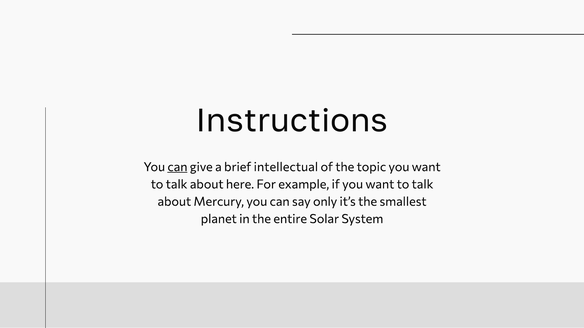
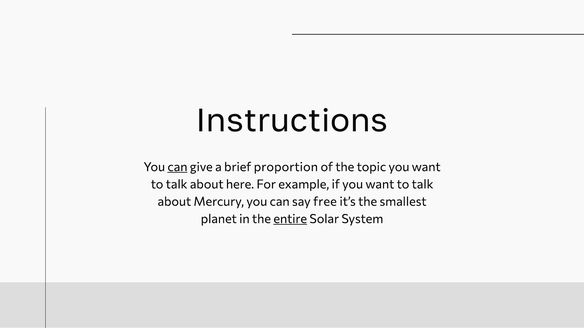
intellectual: intellectual -> proportion
only: only -> free
entire underline: none -> present
